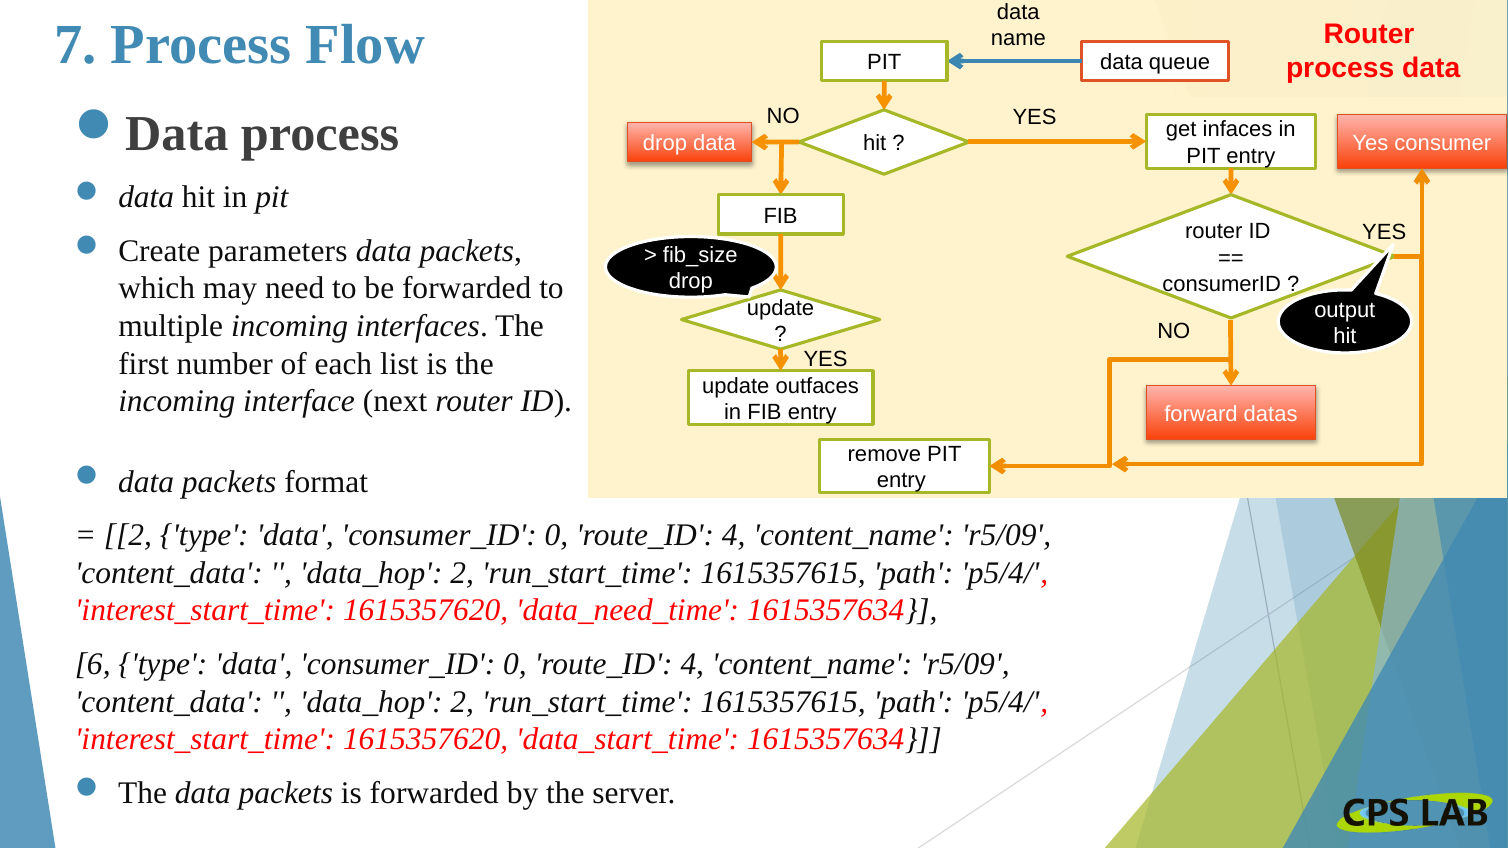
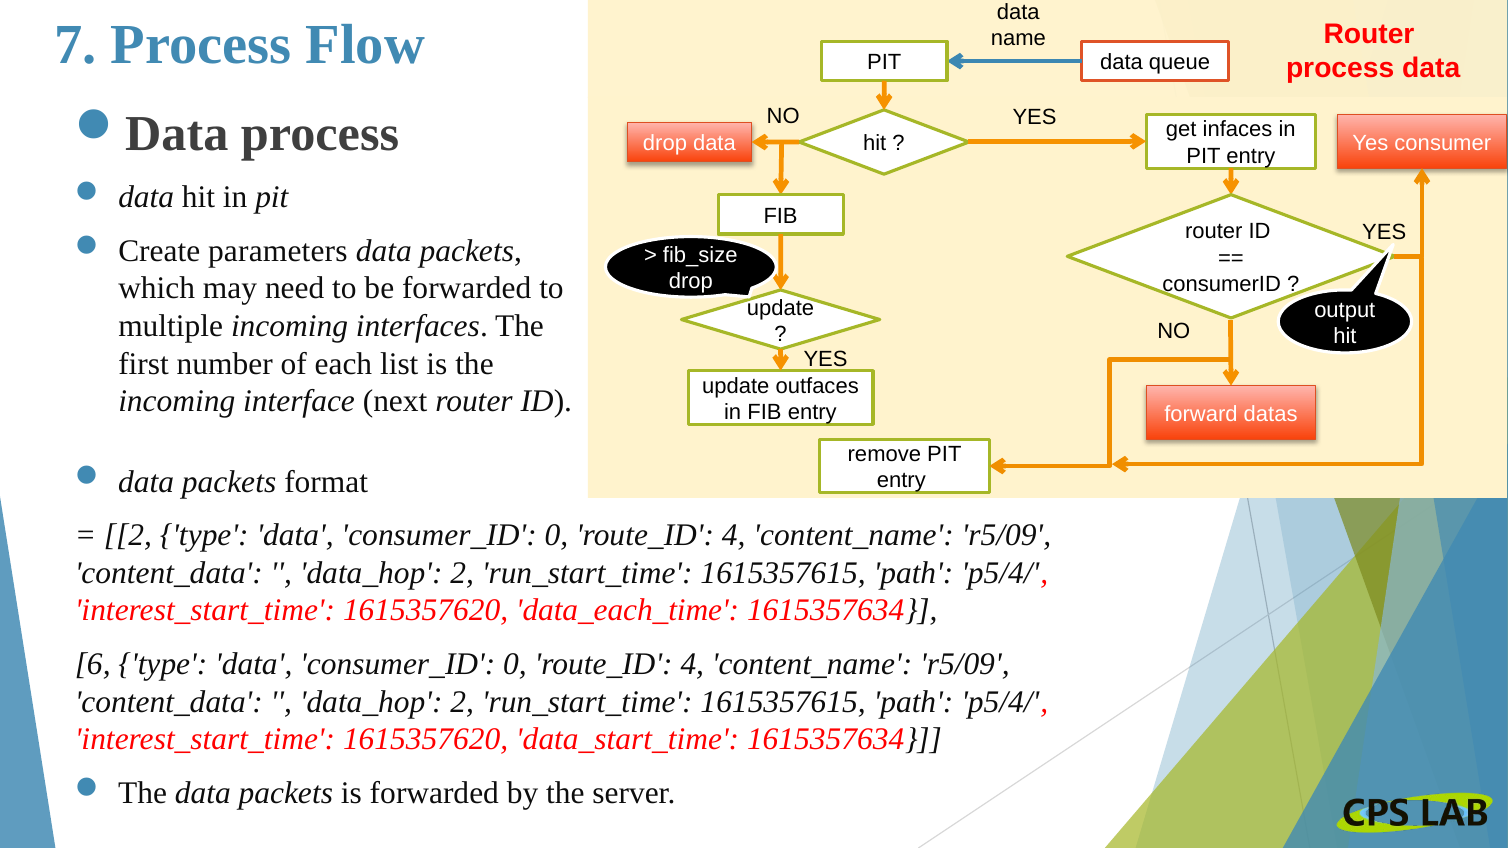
data_need_time: data_need_time -> data_each_time
